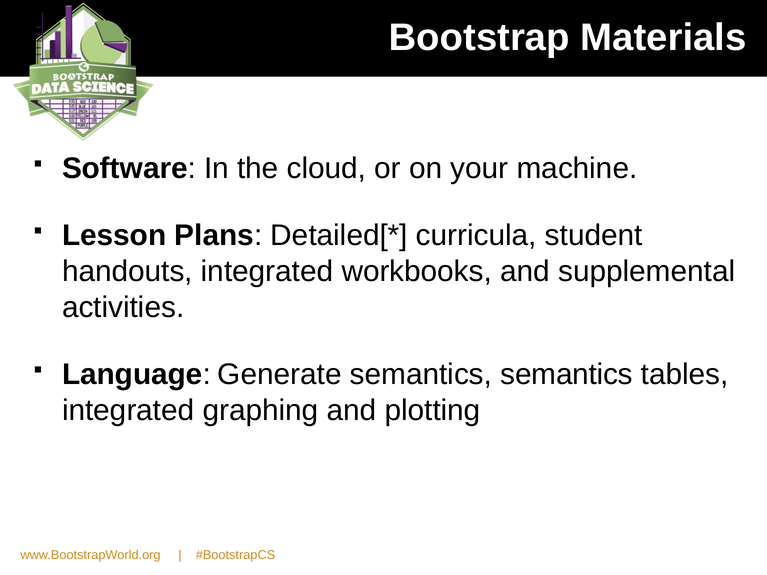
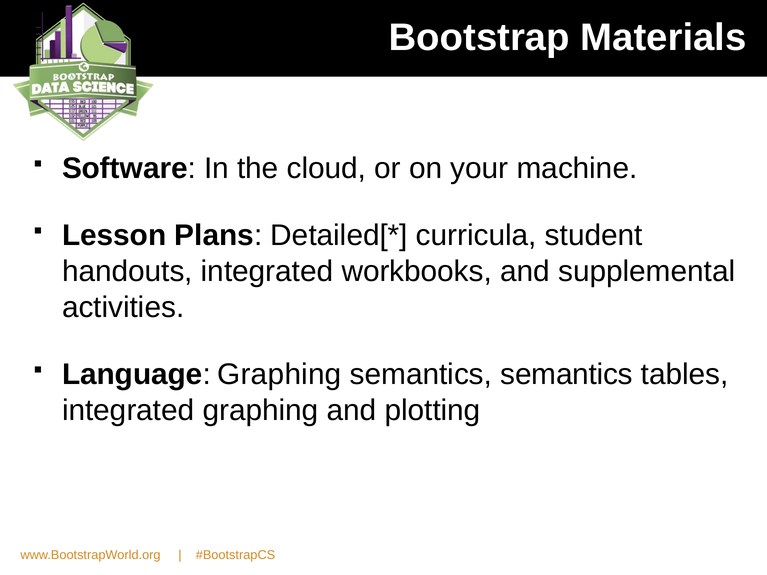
Language Generate: Generate -> Graphing
